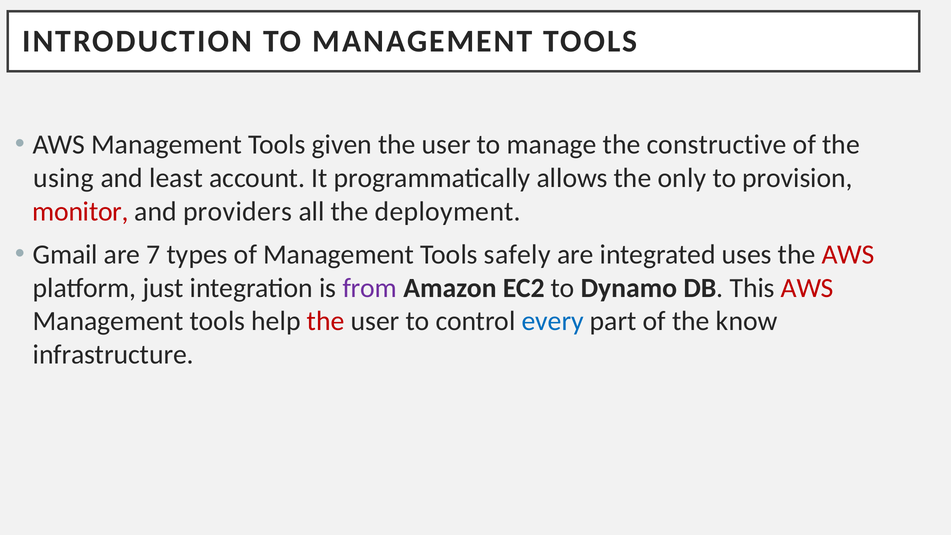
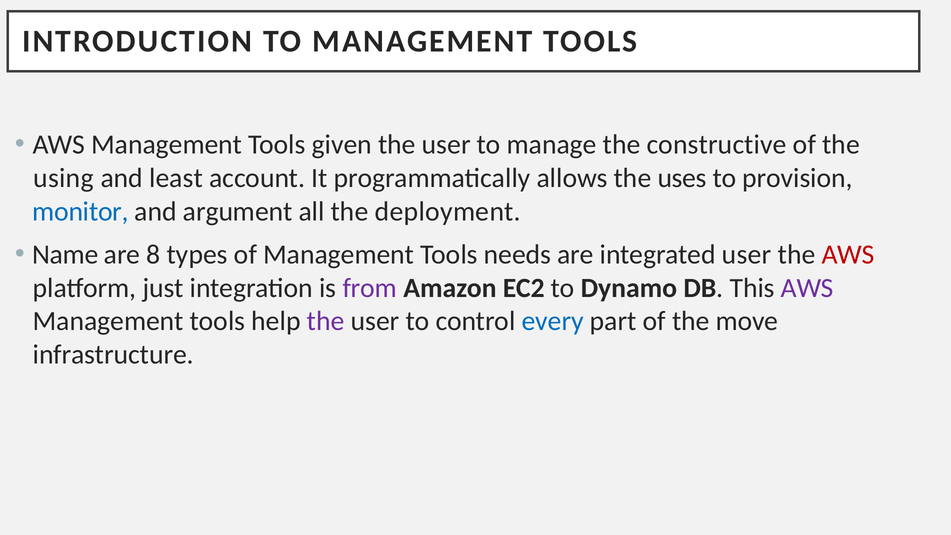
only: only -> uses
monitor colour: red -> blue
providers: providers -> argument
Gmail: Gmail -> Name
7: 7 -> 8
safely: safely -> needs
integrated uses: uses -> user
AWS at (807, 288) colour: red -> purple
the at (326, 321) colour: red -> purple
know: know -> move
